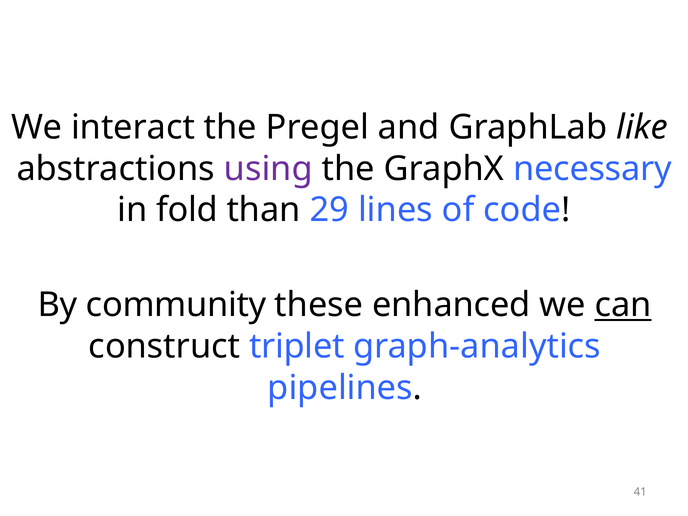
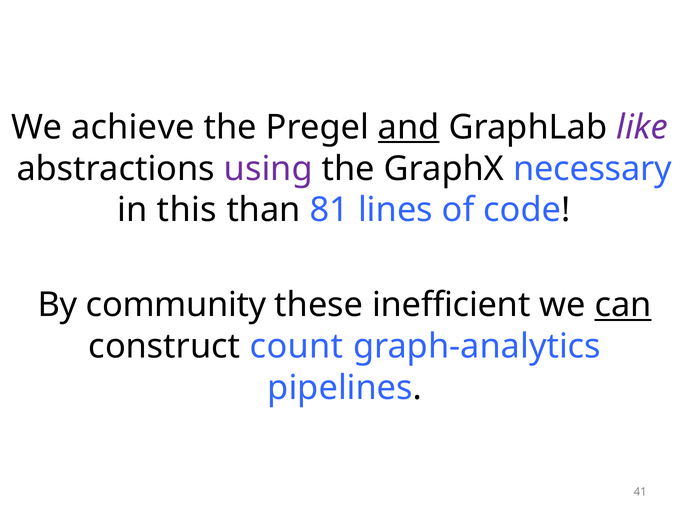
interact: interact -> achieve
and underline: none -> present
like colour: black -> purple
fold: fold -> this
29: 29 -> 81
enhanced: enhanced -> inefficient
triplet: triplet -> count
